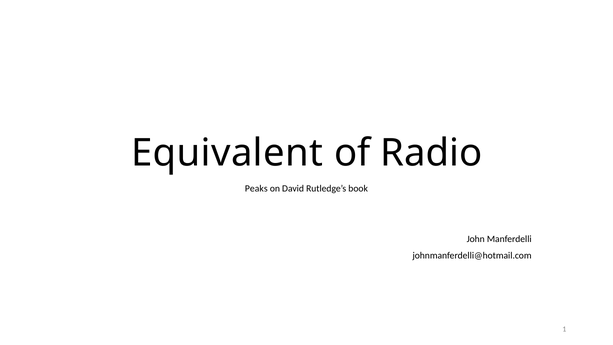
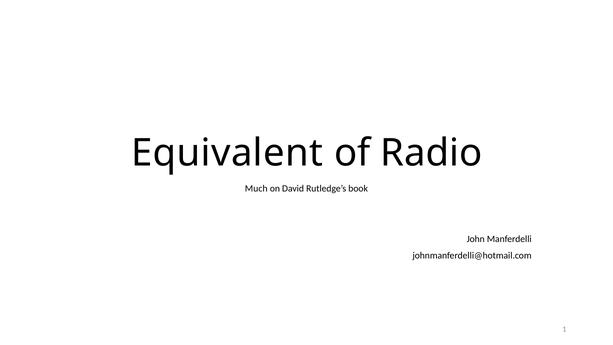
Peaks: Peaks -> Much
